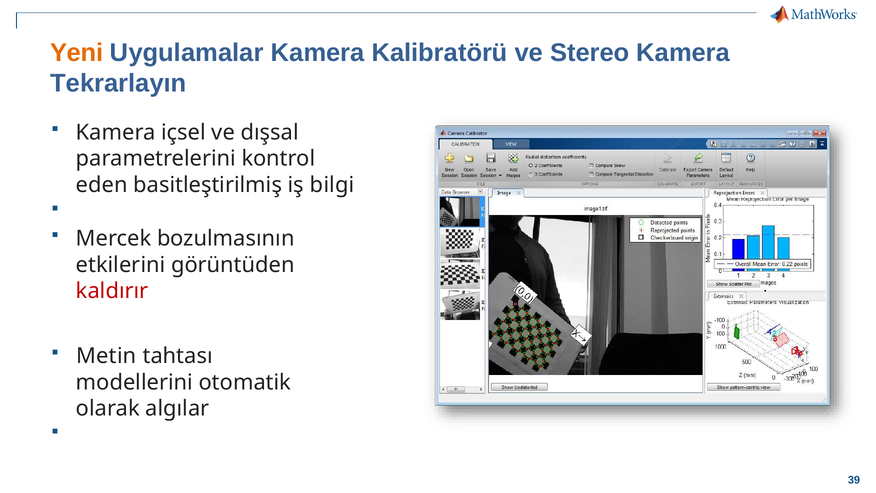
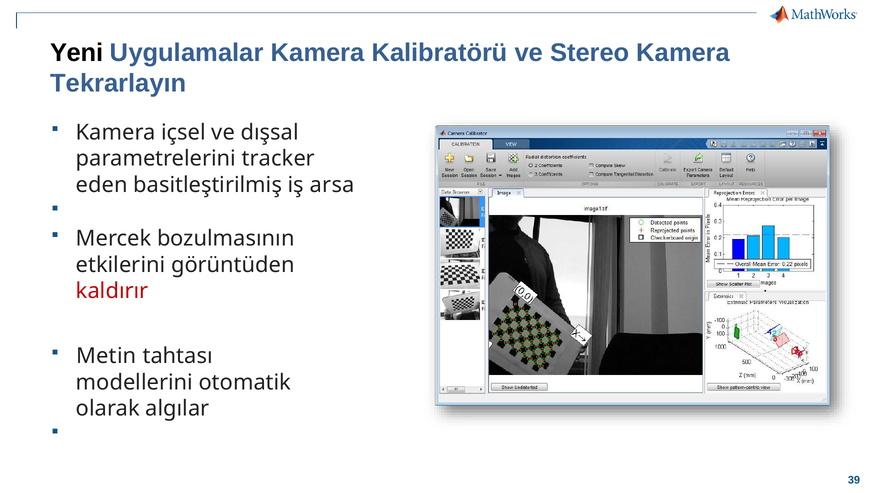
Yeni colour: orange -> black
kontrol: kontrol -> tracker
bilgi: bilgi -> arsa
